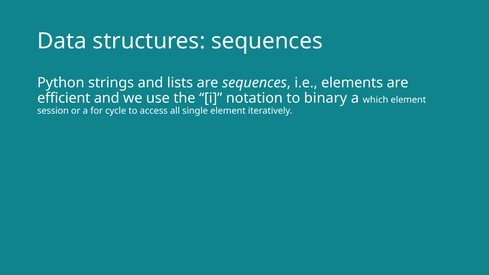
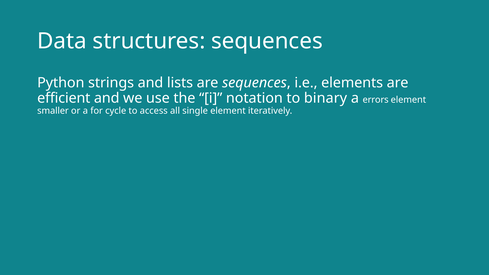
which: which -> errors
session: session -> smaller
